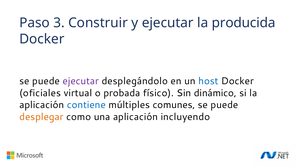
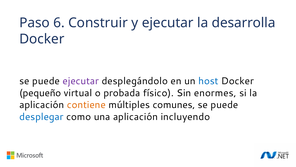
3: 3 -> 6
producida: producida -> desarrolla
oficiales: oficiales -> pequeño
dinámico: dinámico -> enormes
contiene colour: blue -> orange
desplegar colour: orange -> blue
